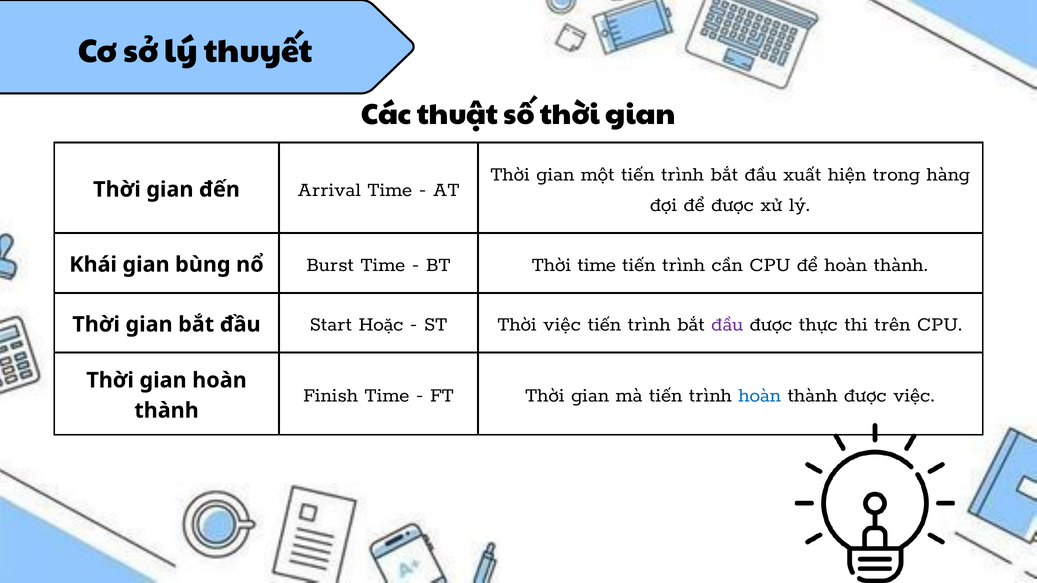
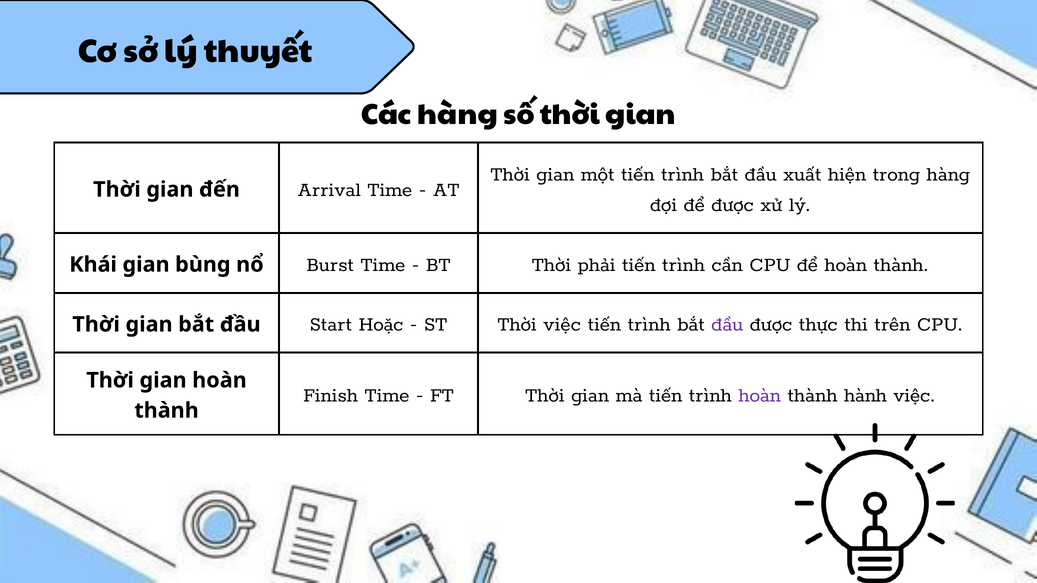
Các thuật: thuật -> hàng
Thời time: time -> phải
hoàn at (760, 395) colour: blue -> purple
thành được: được -> hành
